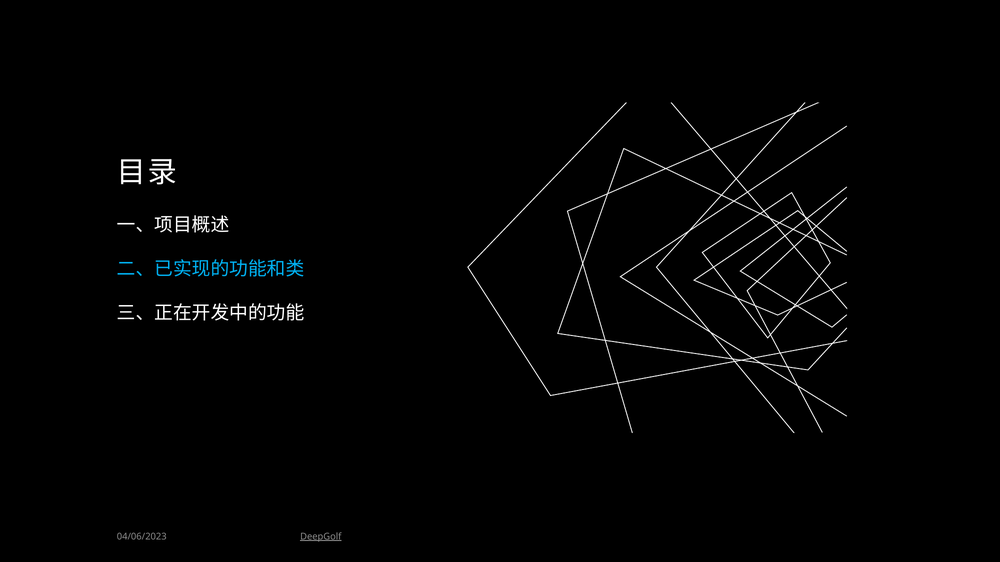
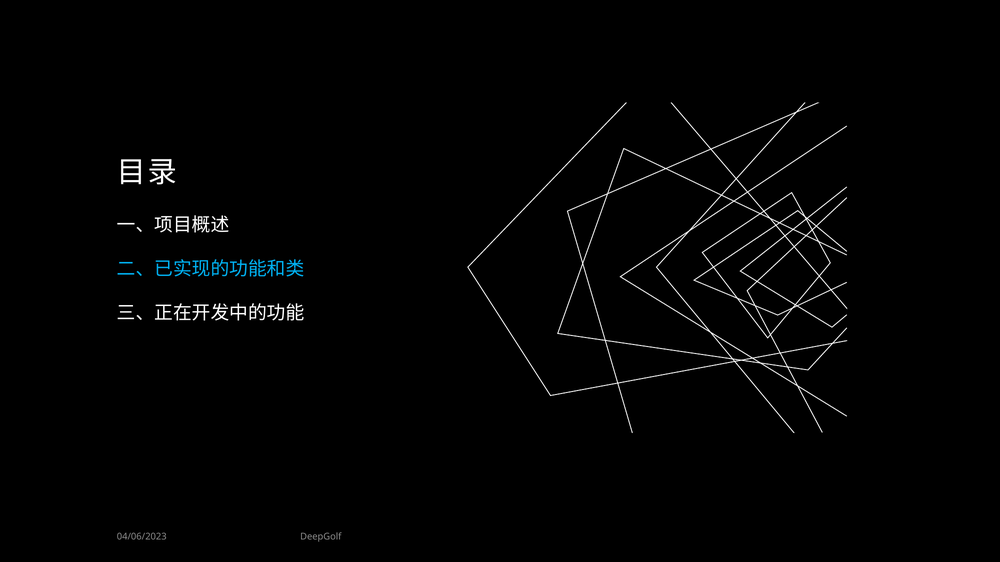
DeepGolf underline: present -> none
